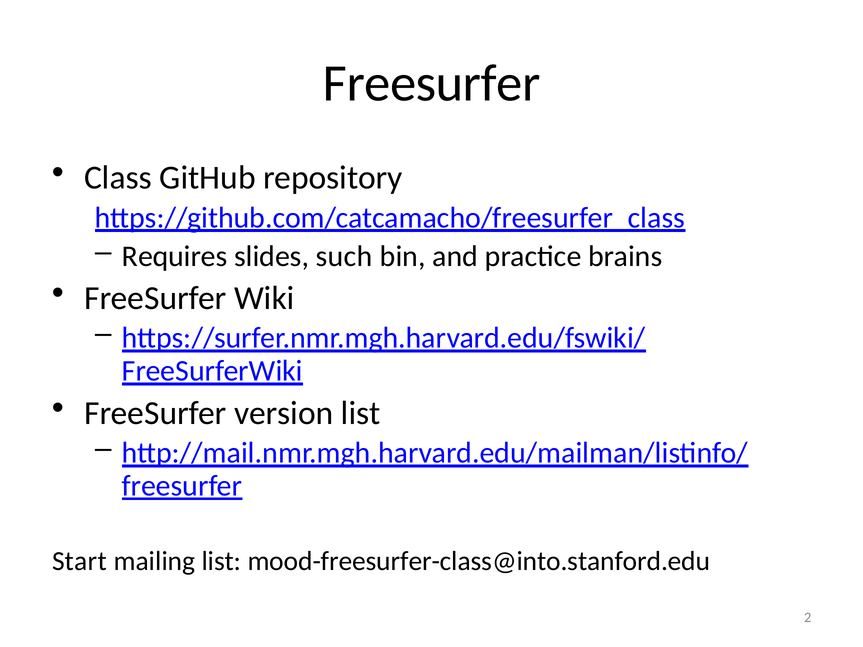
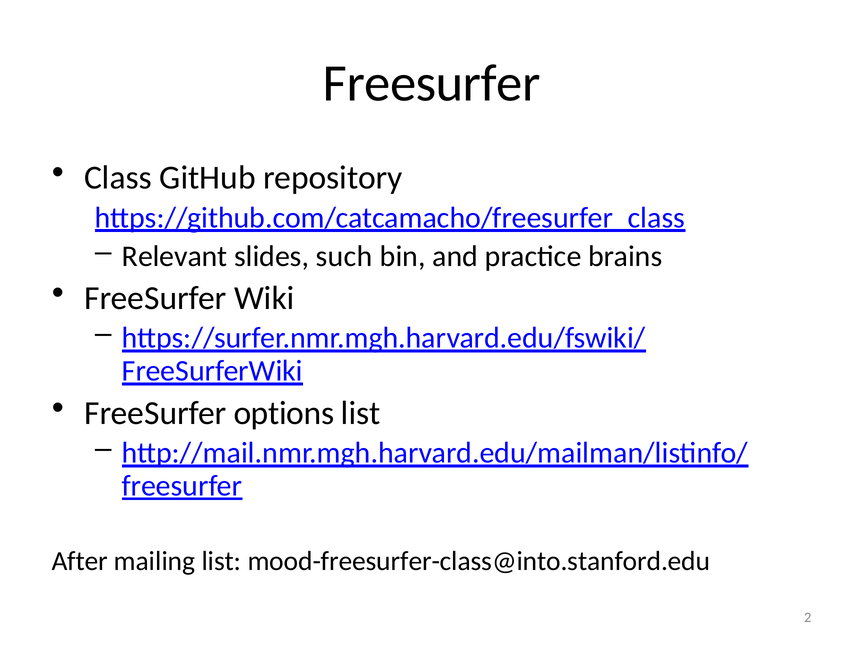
Requires: Requires -> Relevant
version: version -> options
Start: Start -> After
